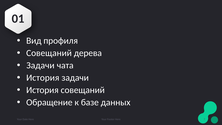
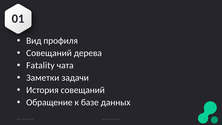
Задачи at (40, 65): Задачи -> Fatality
История at (43, 78): История -> Заметки
